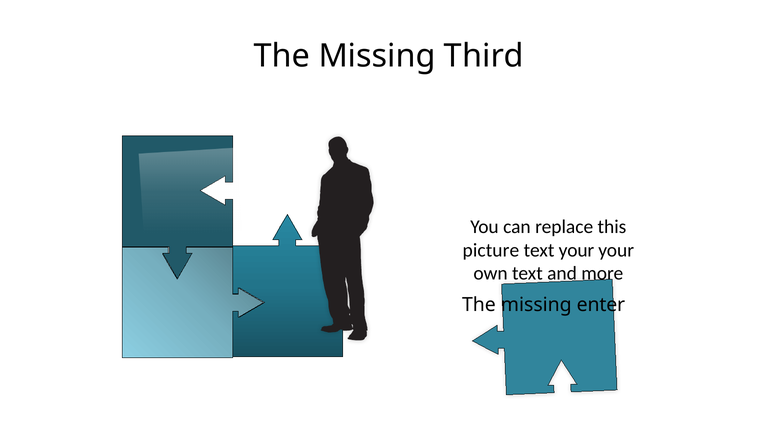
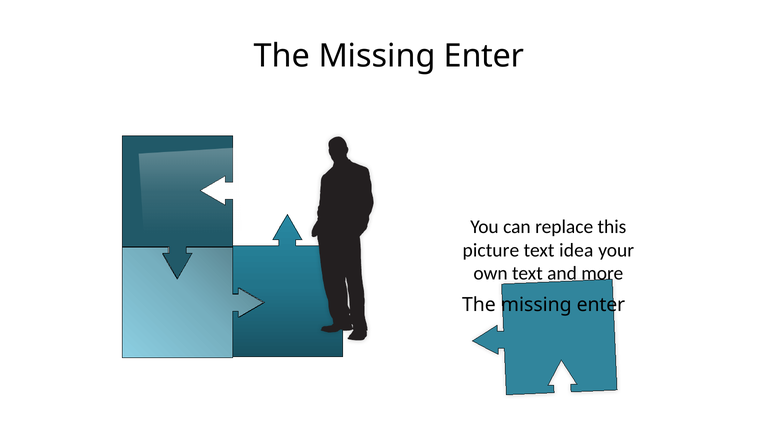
Third at (484, 56): Third -> Enter
text your: your -> idea
